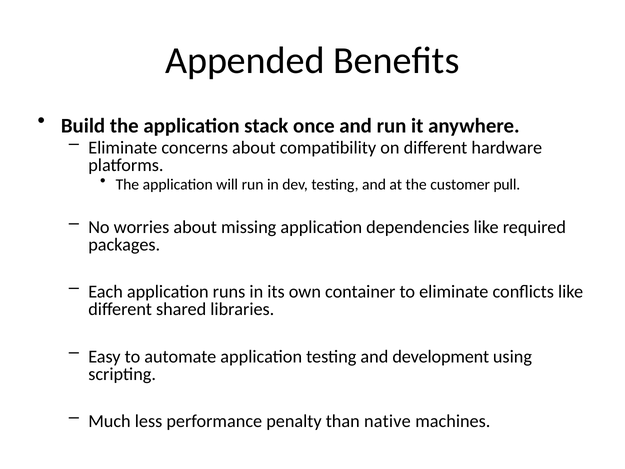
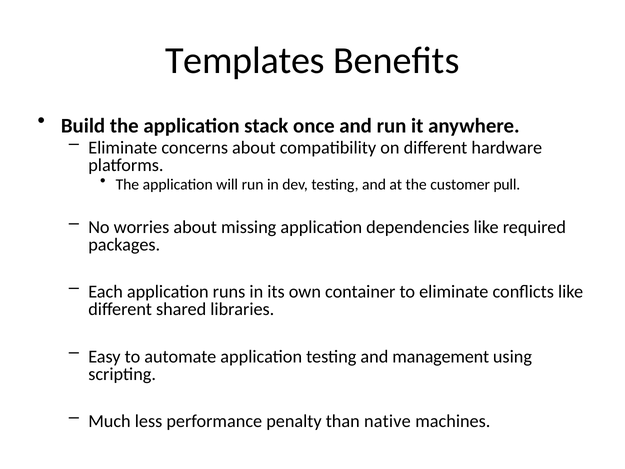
Appended: Appended -> Templates
development: development -> management
